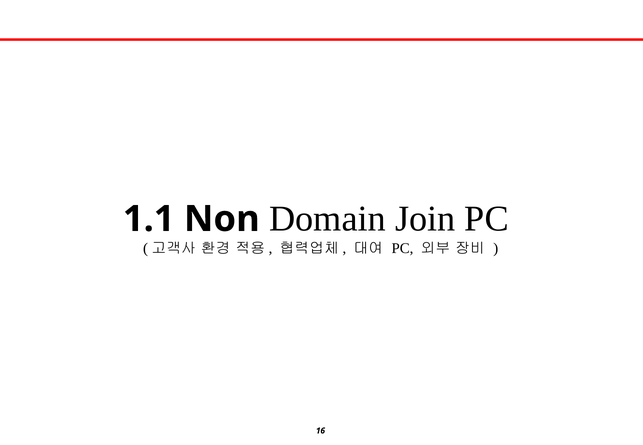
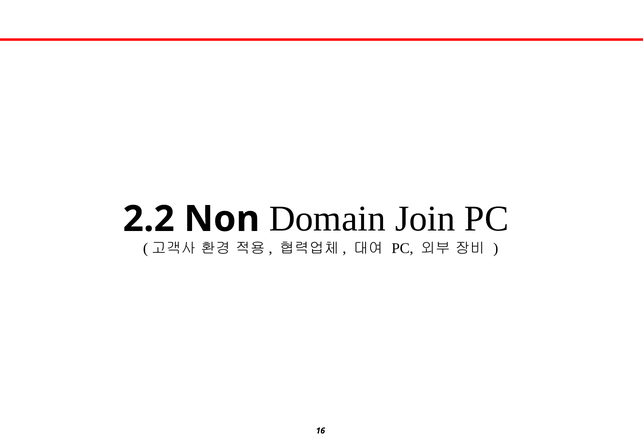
1.1: 1.1 -> 2.2
